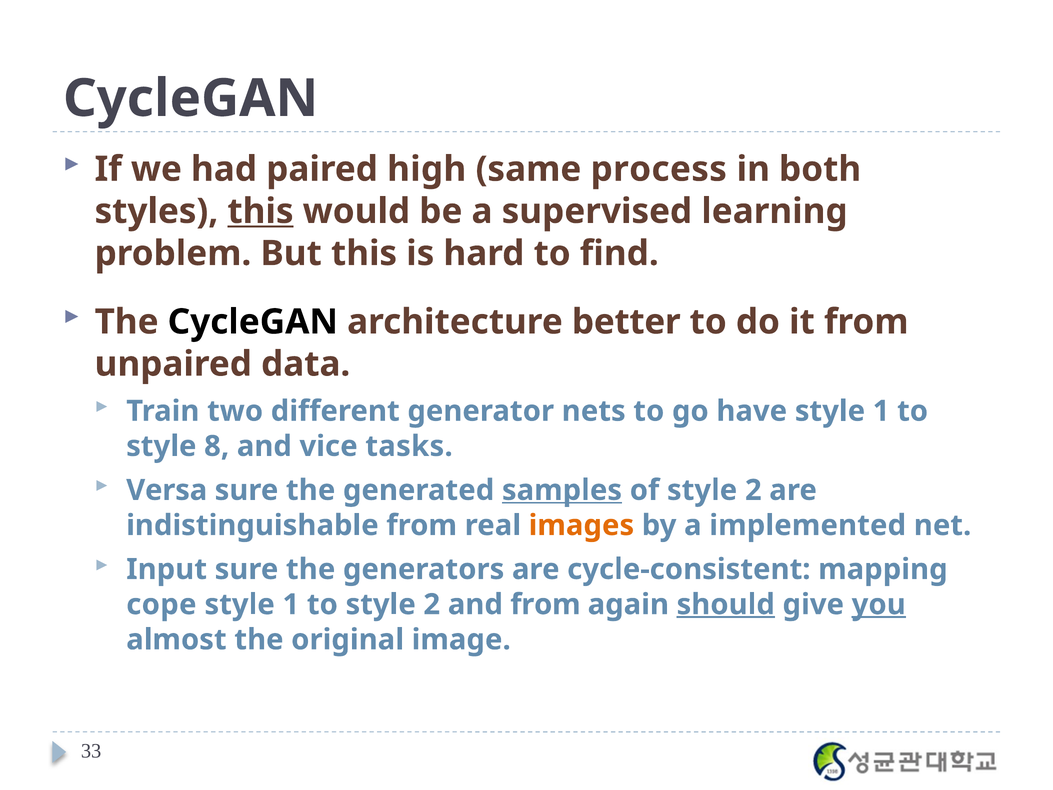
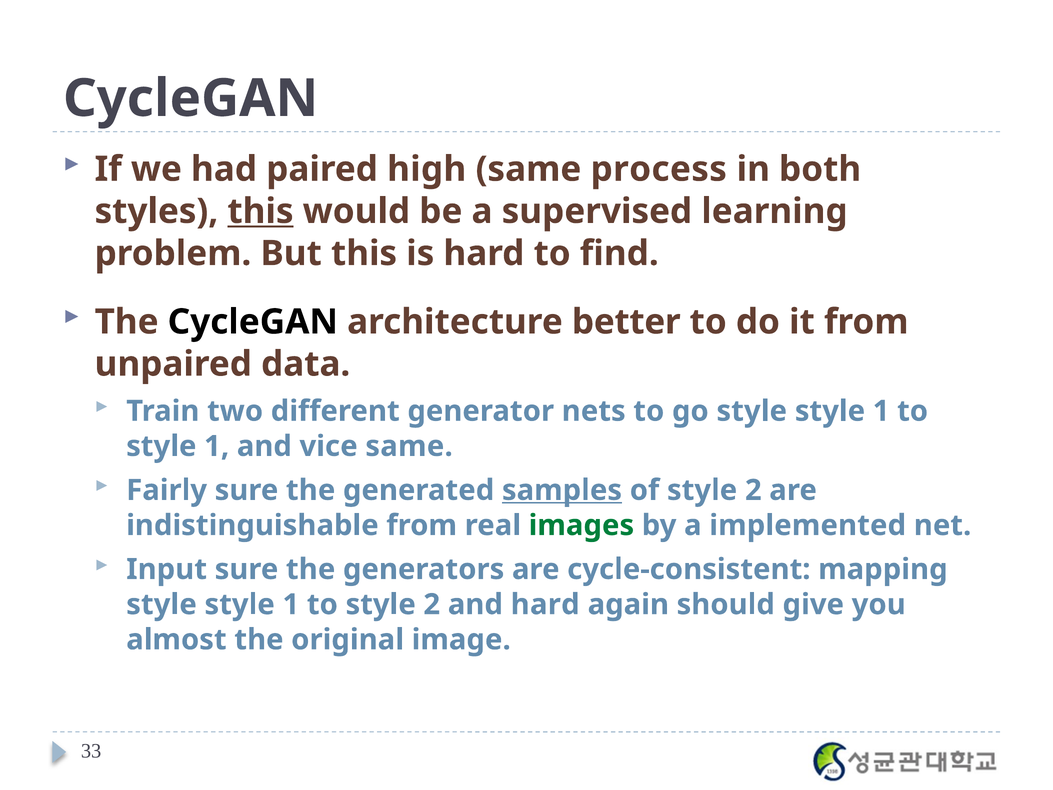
go have: have -> style
8 at (217, 446): 8 -> 1
vice tasks: tasks -> same
Versa: Versa -> Fairly
images colour: orange -> green
cope at (161, 604): cope -> style
and from: from -> hard
should underline: present -> none
you underline: present -> none
